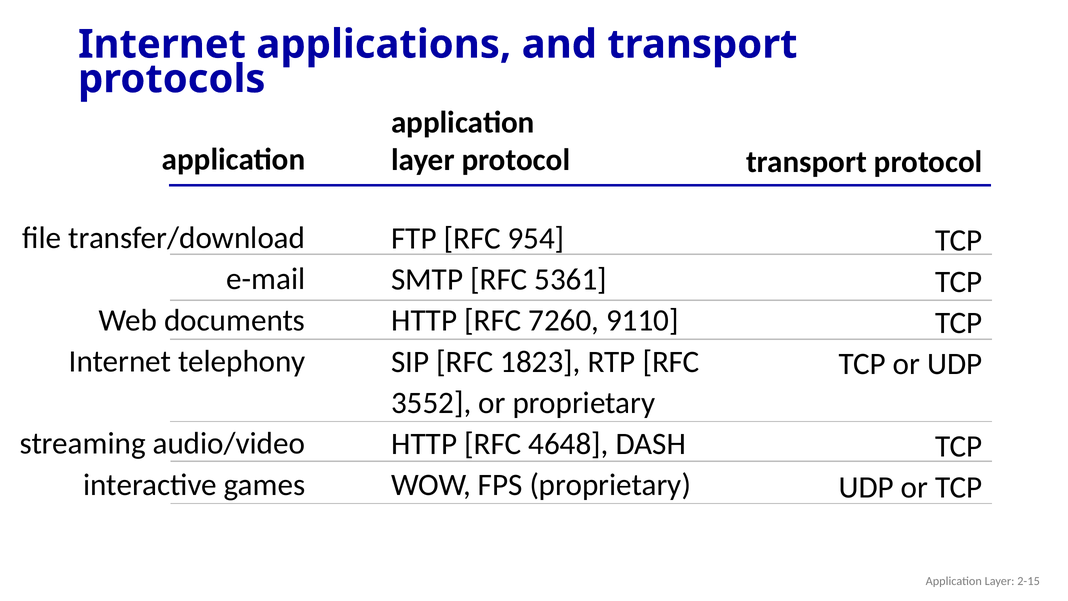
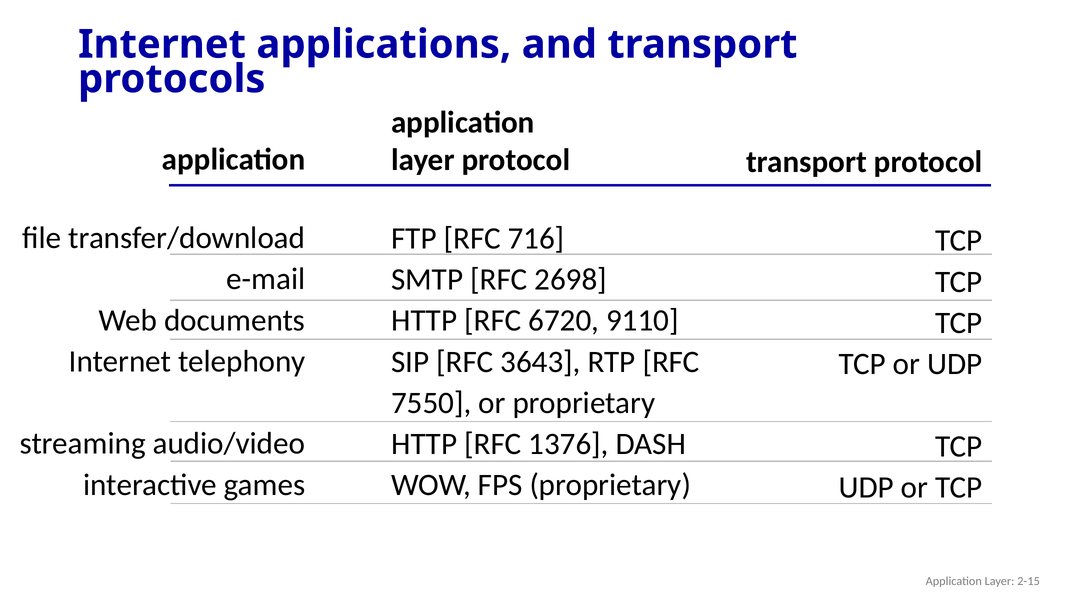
954: 954 -> 716
5361: 5361 -> 2698
7260: 7260 -> 6720
1823: 1823 -> 3643
3552: 3552 -> 7550
4648: 4648 -> 1376
